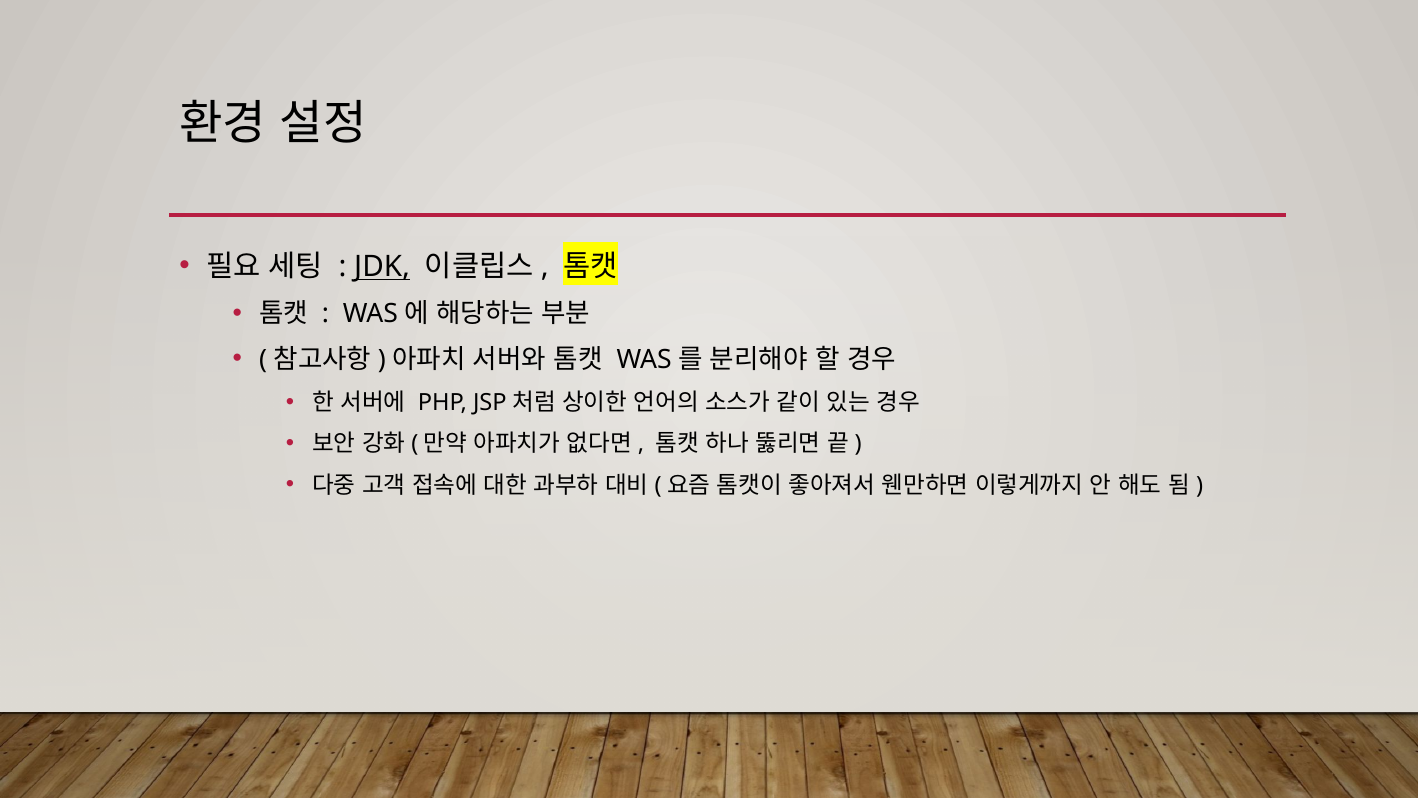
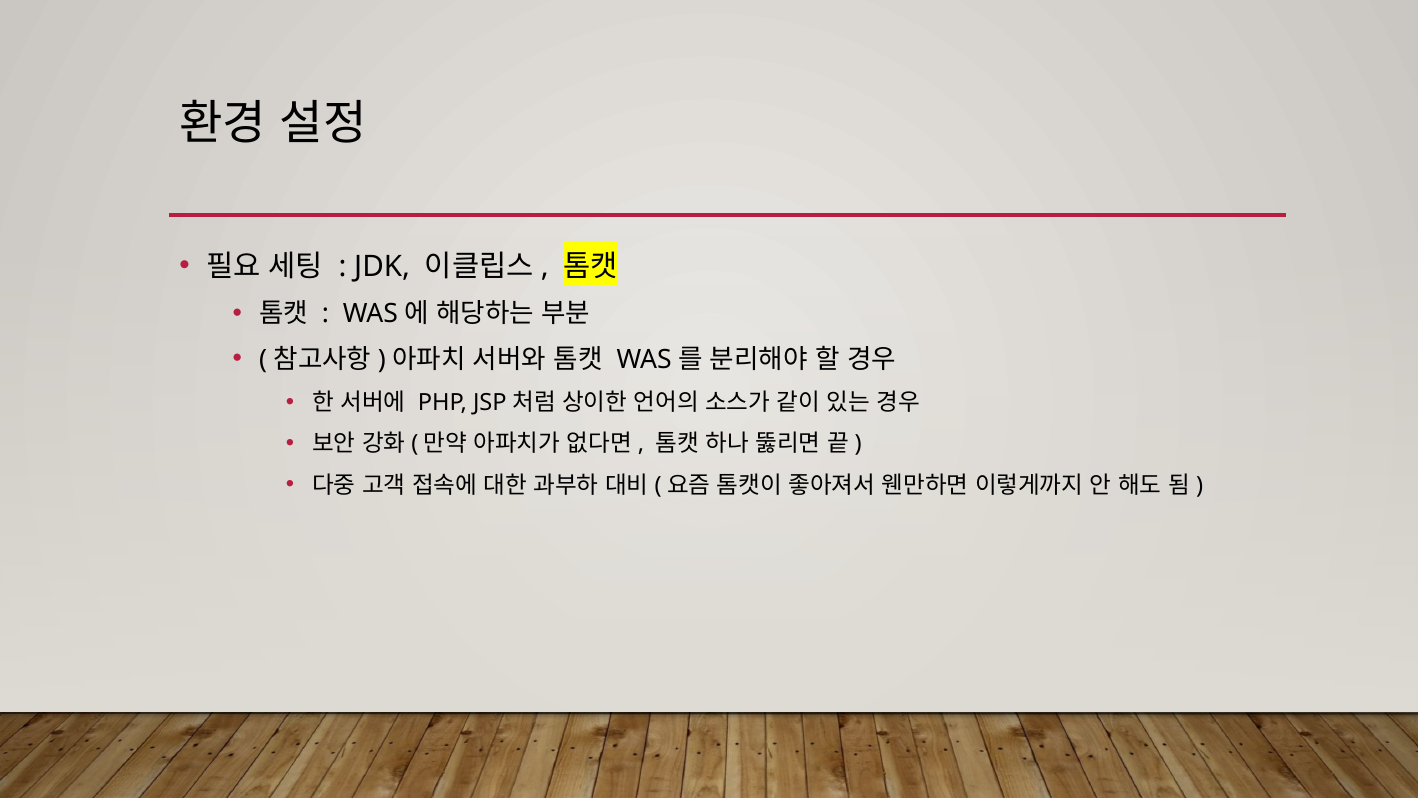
JDK underline: present -> none
